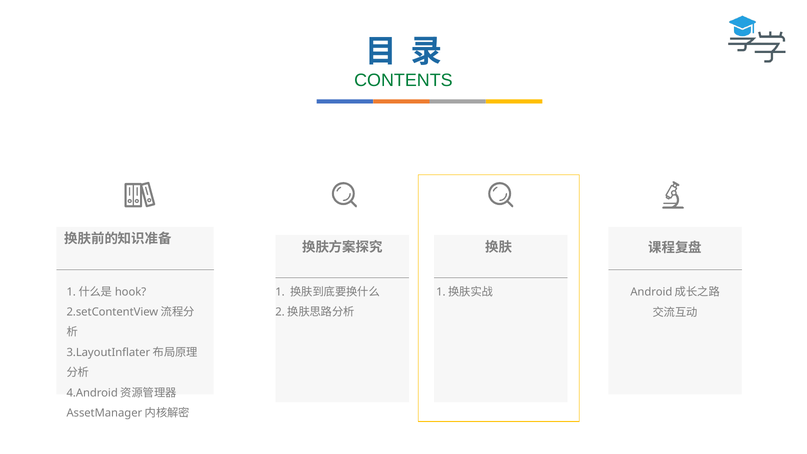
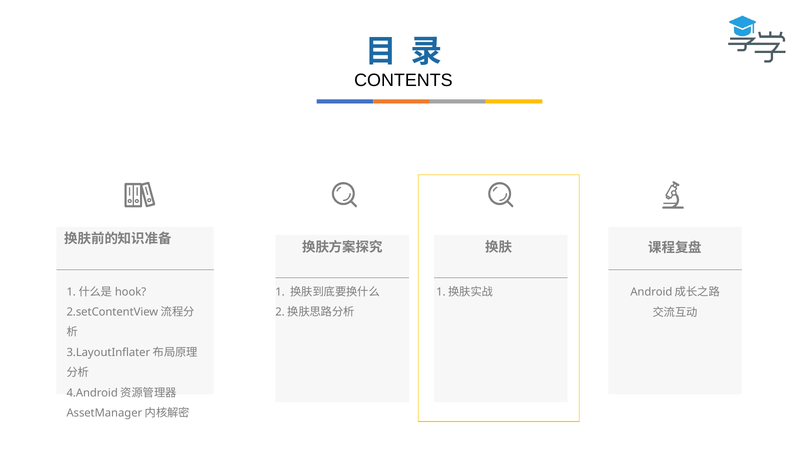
CONTENTS colour: green -> black
